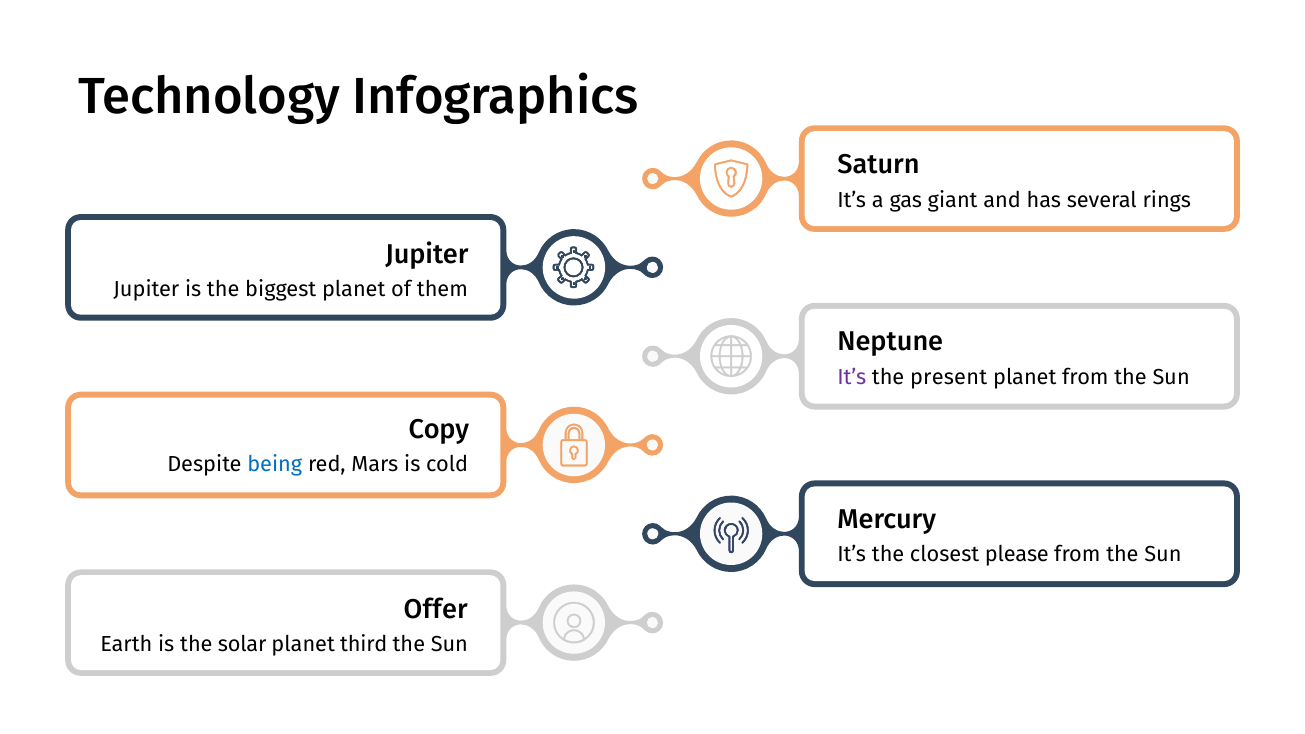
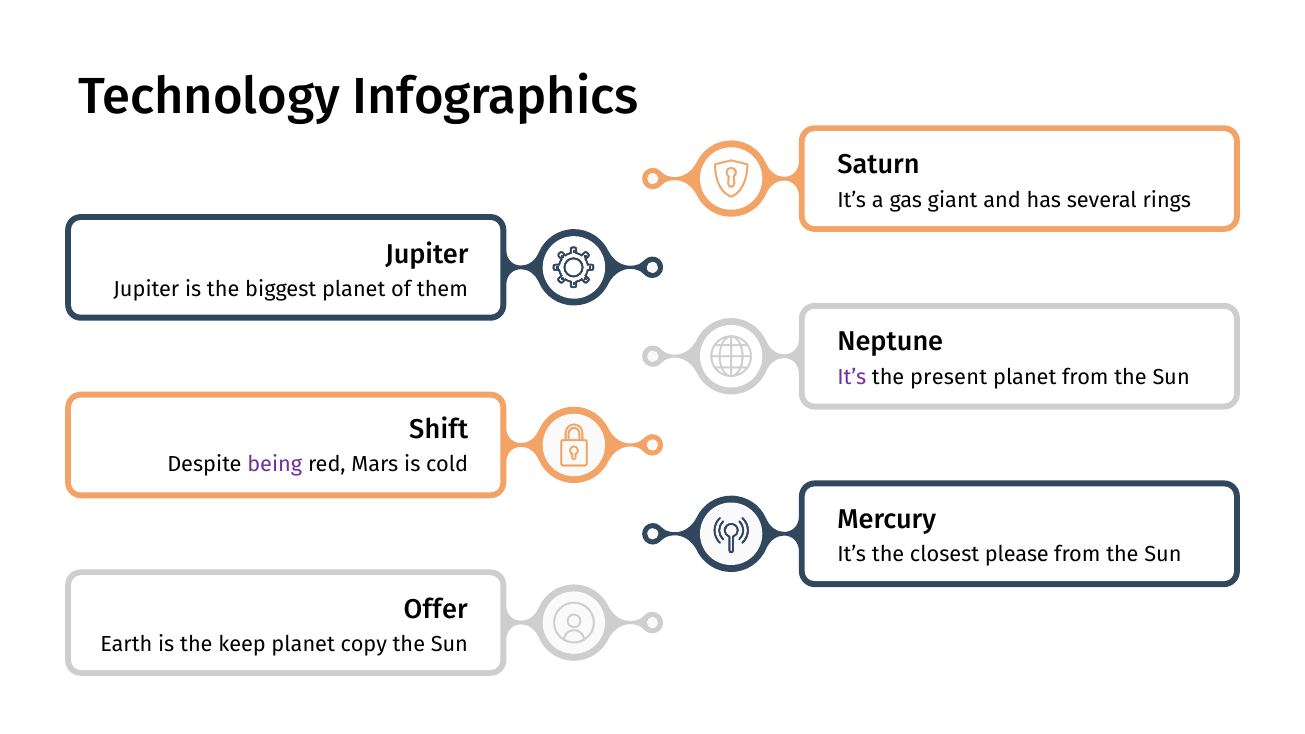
Copy: Copy -> Shift
being colour: blue -> purple
solar: solar -> keep
third: third -> copy
